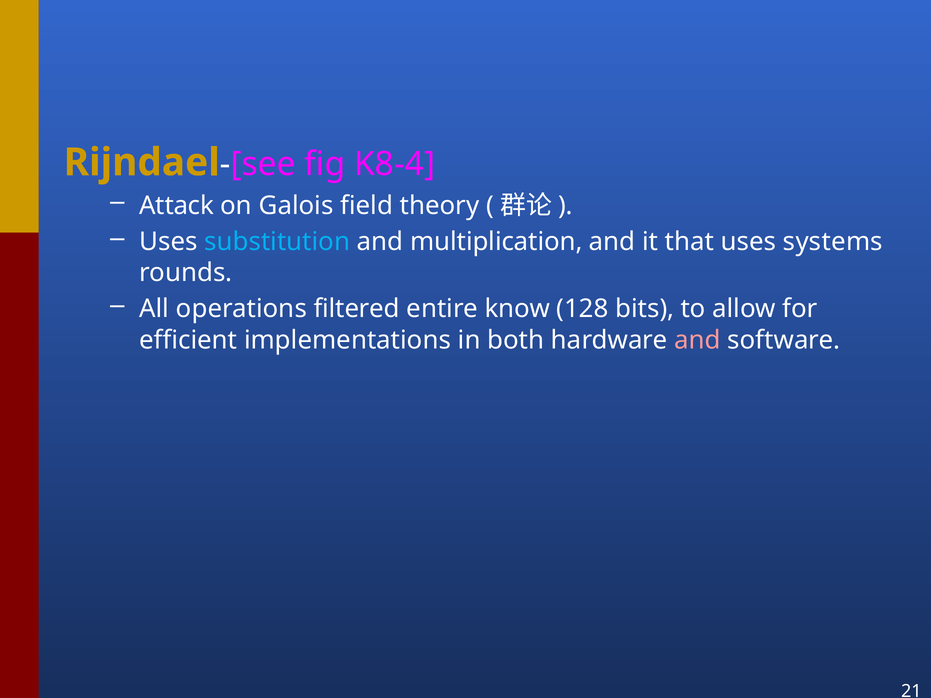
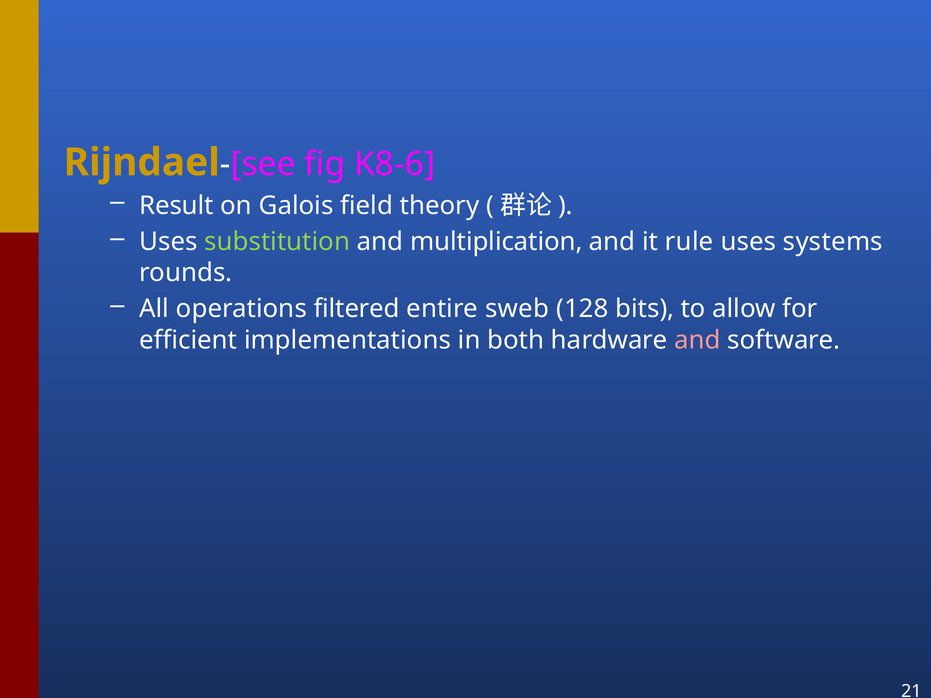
K8-4: K8-4 -> K8-6
Attack: Attack -> Result
substitution colour: light blue -> light green
that: that -> rule
know: know -> sweb
